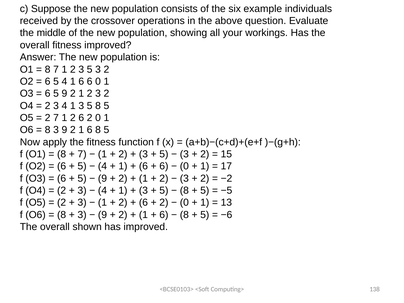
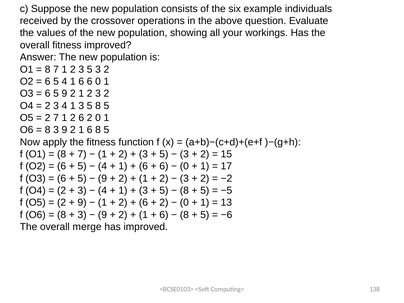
middle: middle -> values
3 at (82, 203): 3 -> 9
shown: shown -> merge
